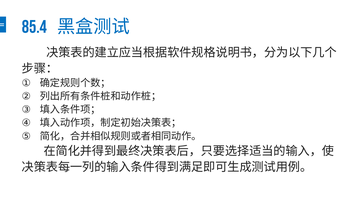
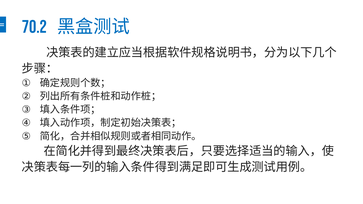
85.4: 85.4 -> 70.2
